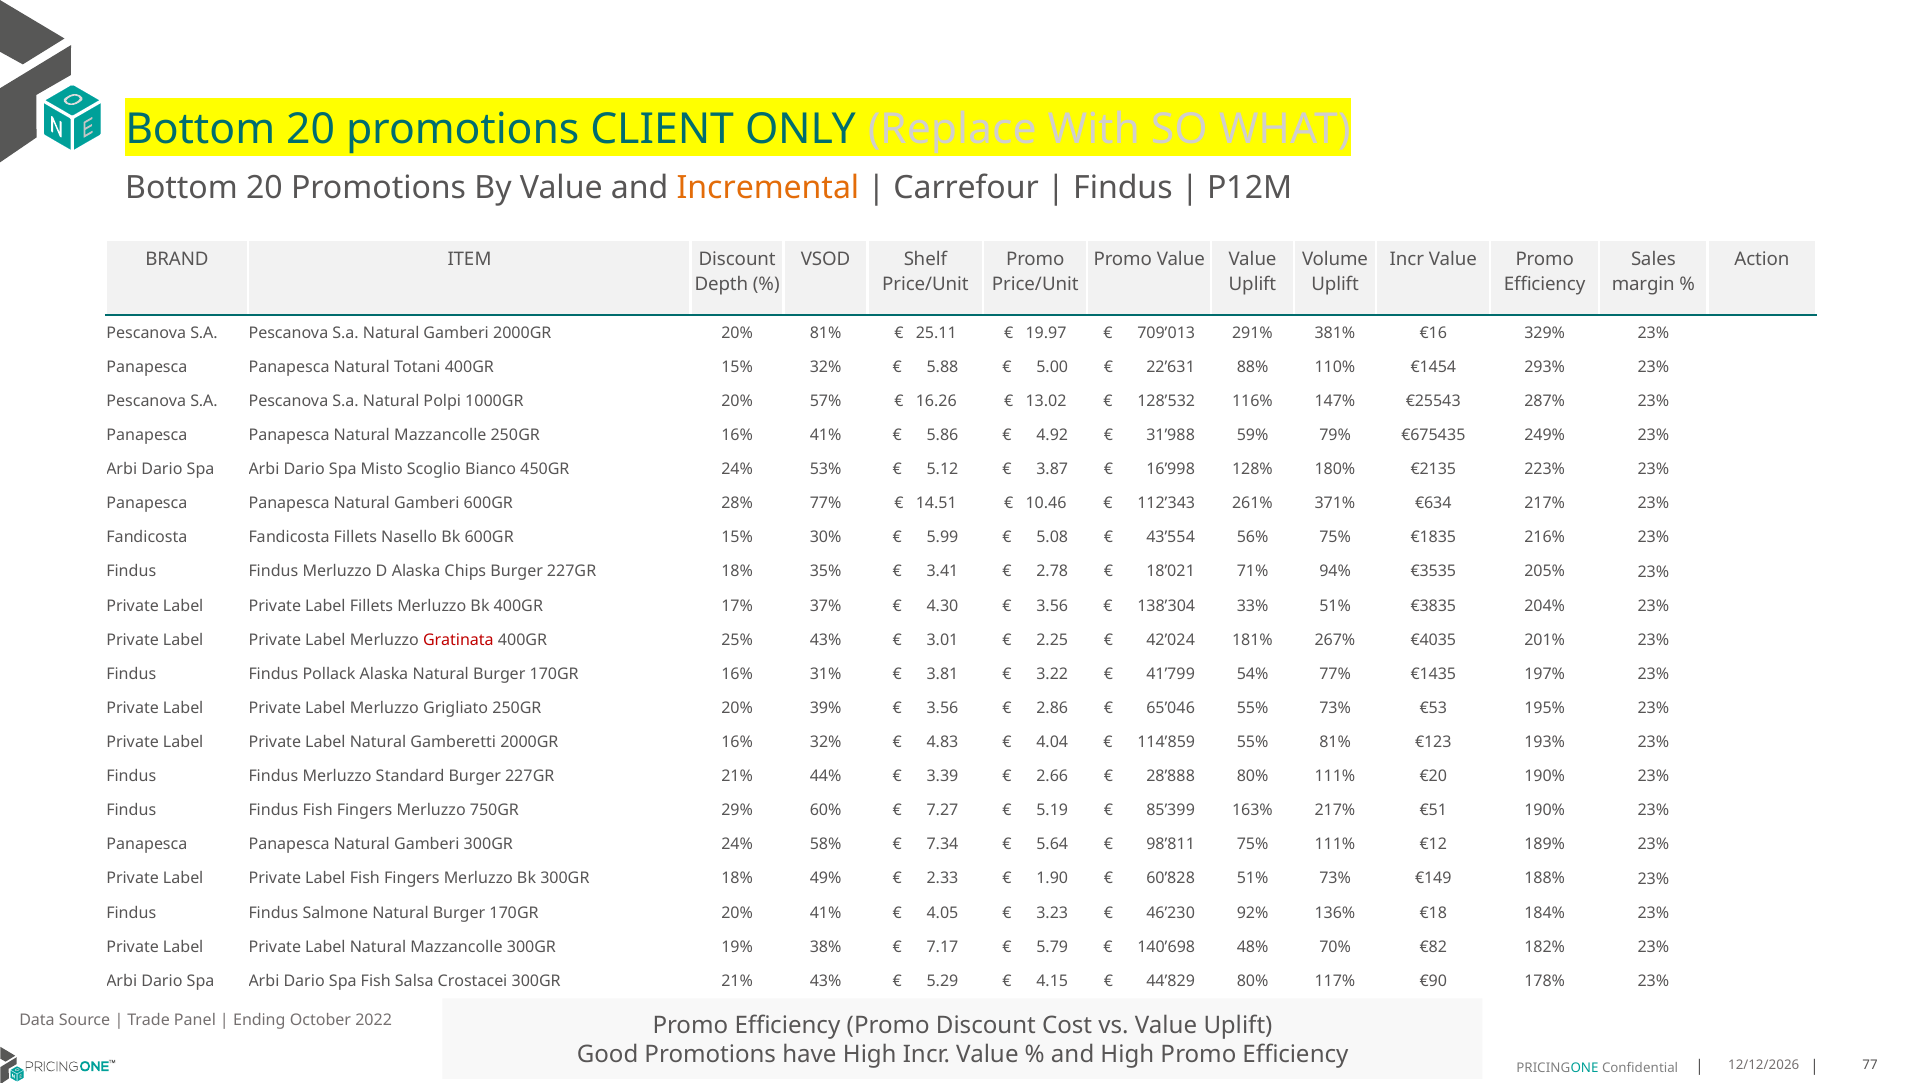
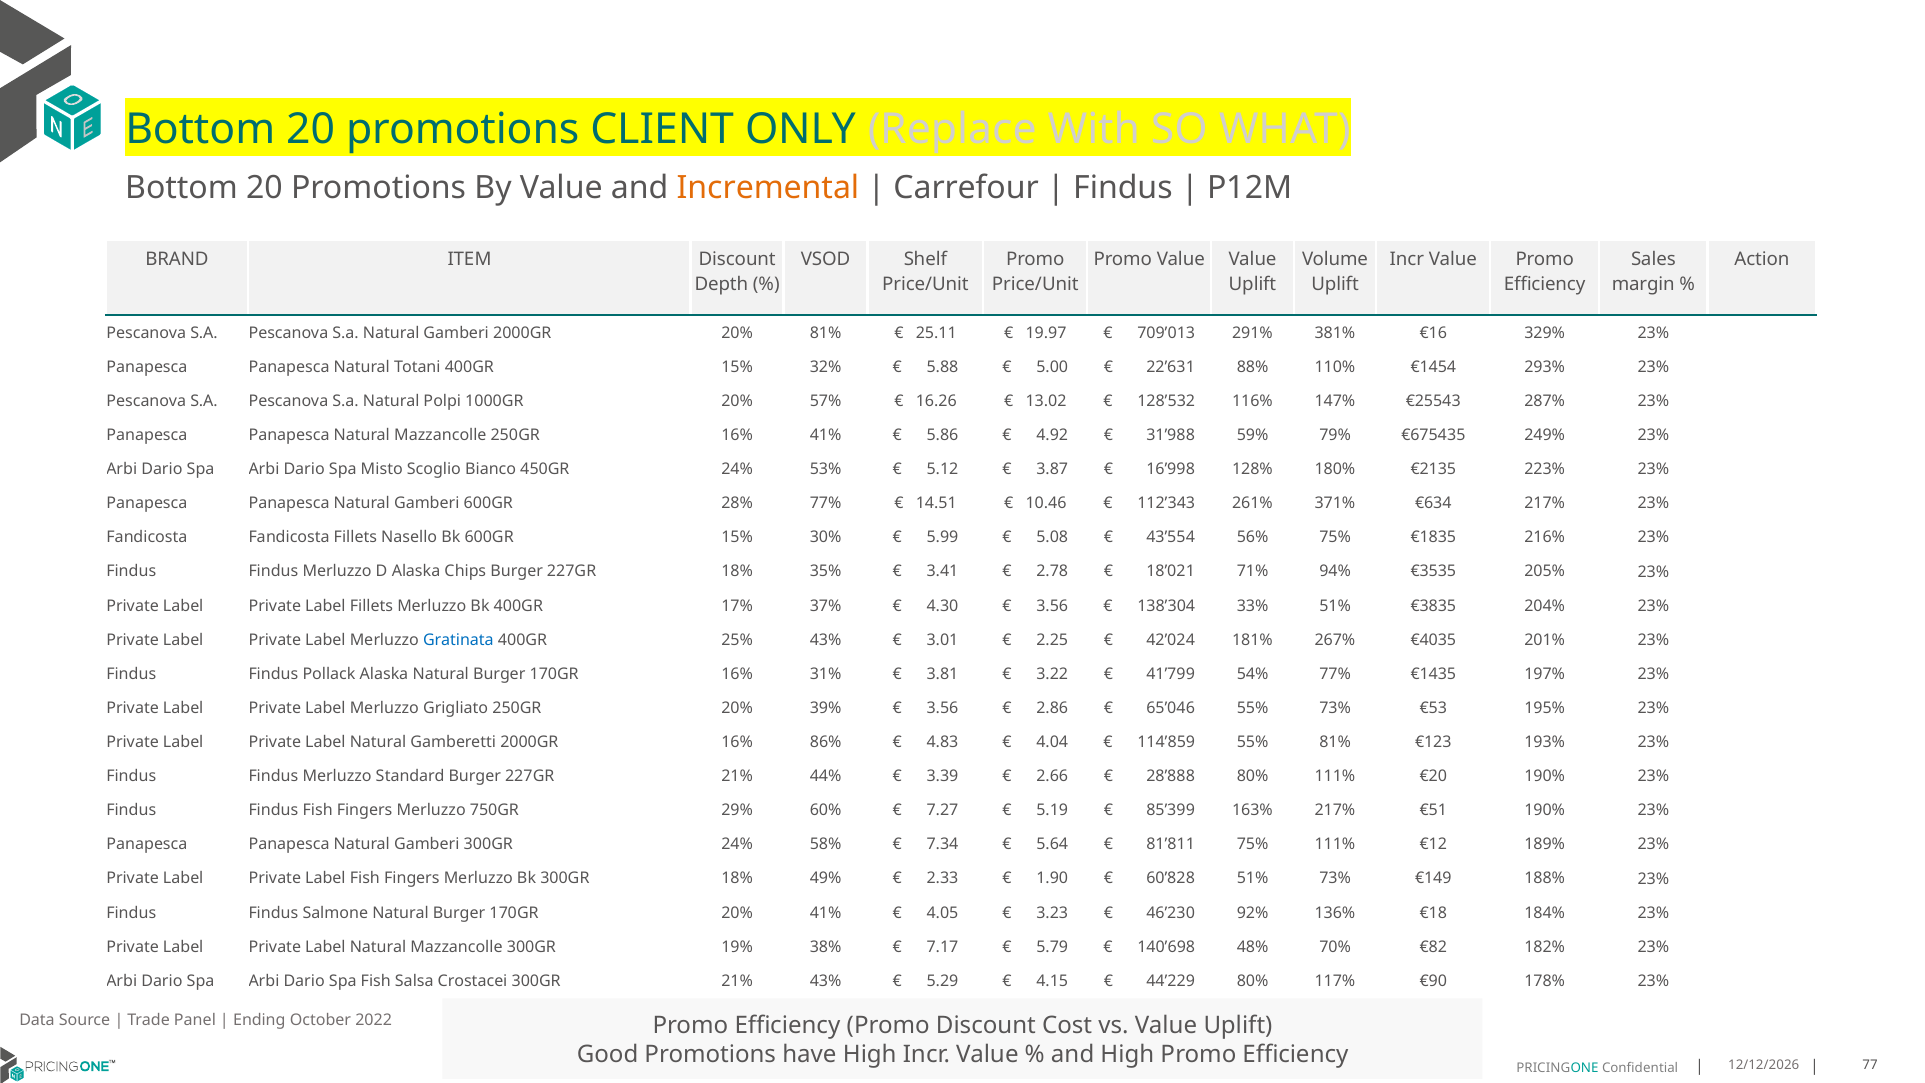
Gratinata colour: red -> blue
16% 32%: 32% -> 86%
98’811: 98’811 -> 81’811
44’829: 44’829 -> 44’229
